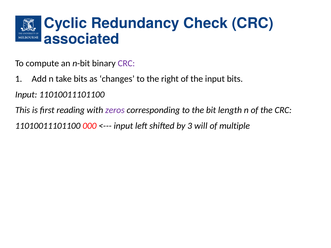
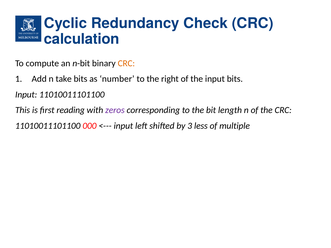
associated: associated -> calculation
CRC at (126, 63) colour: purple -> orange
changes: changes -> number
will: will -> less
